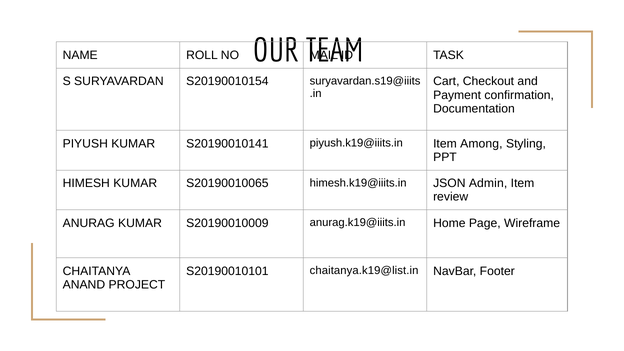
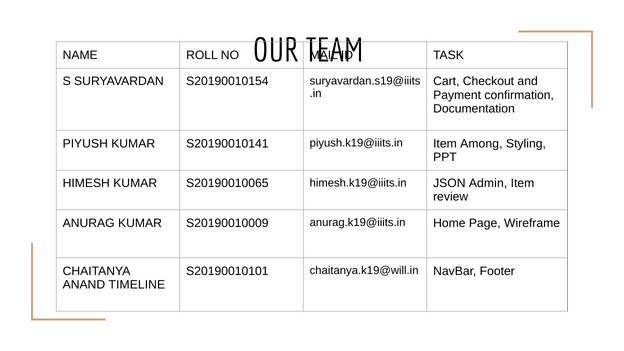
chaitanya.k19@list.in: chaitanya.k19@list.in -> chaitanya.k19@will.in
PROJECT: PROJECT -> TIMELINE
